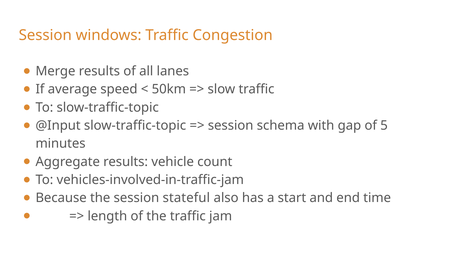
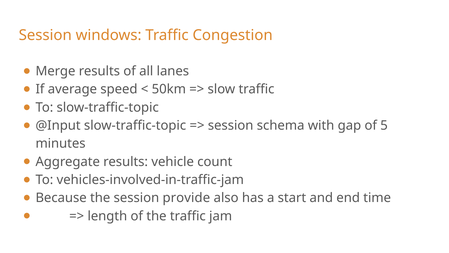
stateful: stateful -> provide
